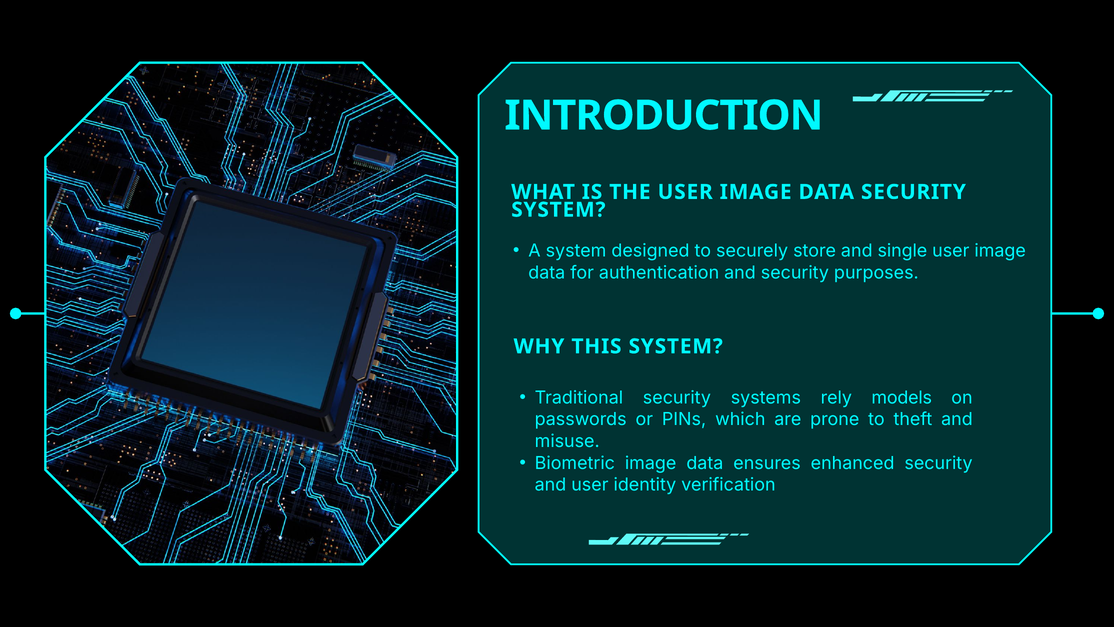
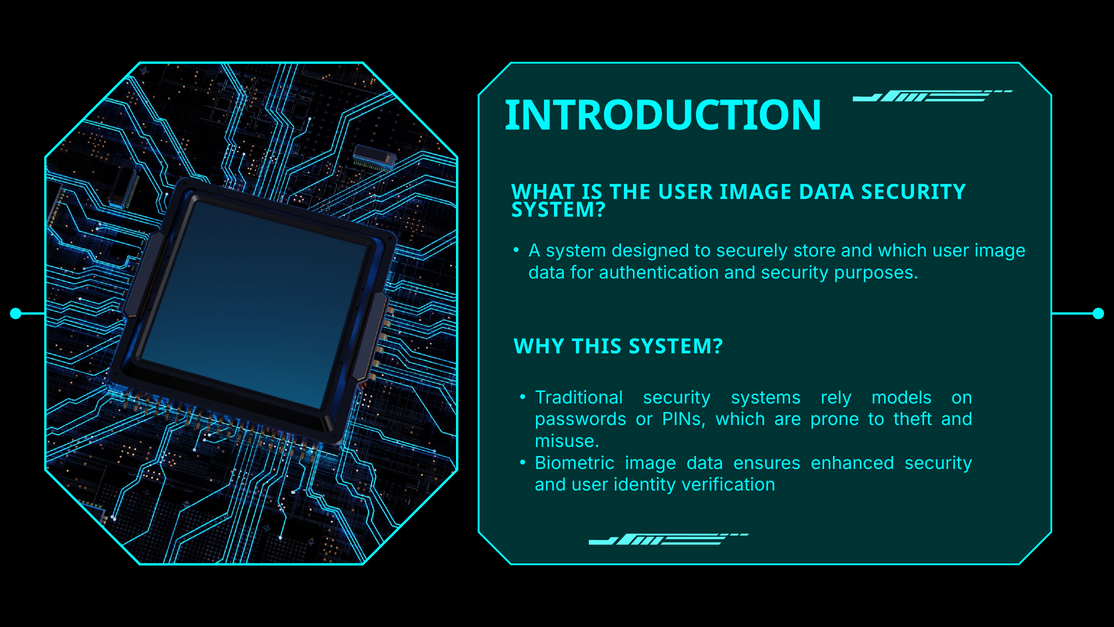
and single: single -> which
